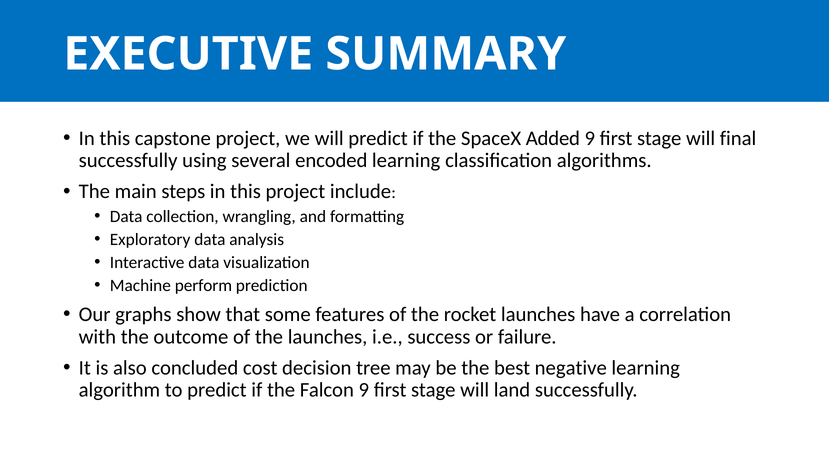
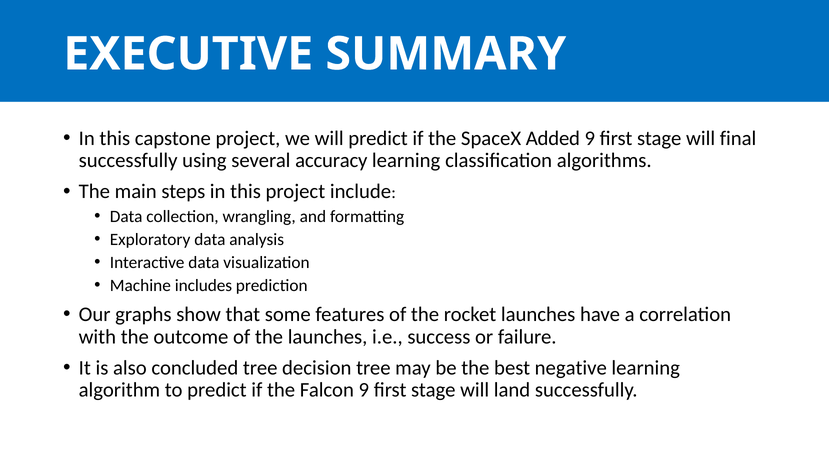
encoded: encoded -> accuracy
perform: perform -> includes
concluded cost: cost -> tree
